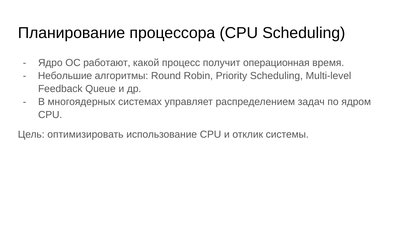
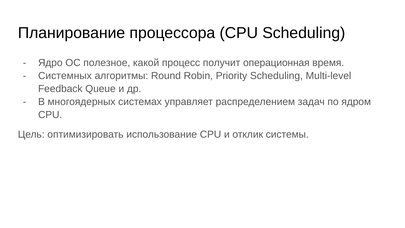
работают: работают -> полезное
Небольшие: Небольшие -> Системных
